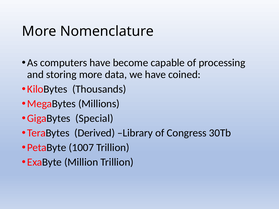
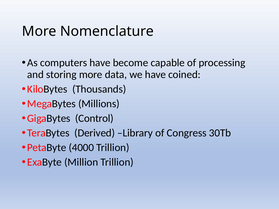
Special: Special -> Control
1007: 1007 -> 4000
